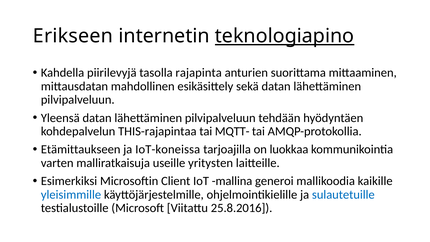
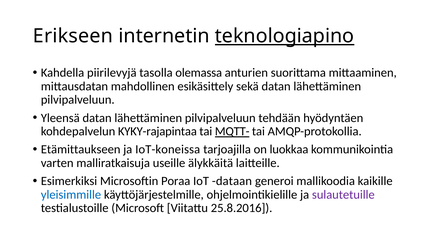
rajapinta: rajapinta -> olemassa
THIS-rajapintaa: THIS-rajapintaa -> KYKY-rajapintaa
MQTT- underline: none -> present
yritysten: yritysten -> älykkäitä
Client: Client -> Poraa
mallina: mallina -> dataan
sulautetuille colour: blue -> purple
